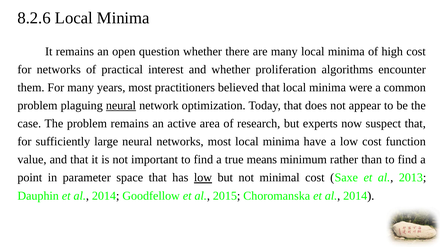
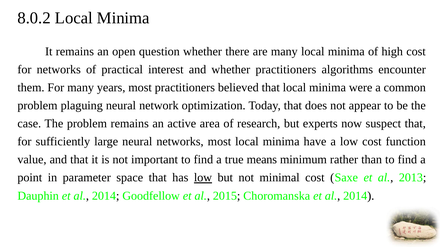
8.2.6: 8.2.6 -> 8.0.2
whether proliferation: proliferation -> practitioners
neural at (121, 105) underline: present -> none
